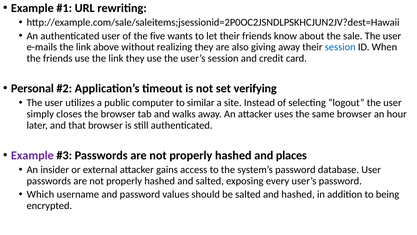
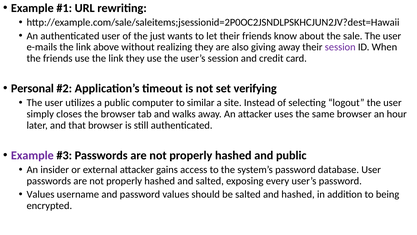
five: five -> just
session at (340, 47) colour: blue -> purple
and places: places -> public
Which at (40, 194): Which -> Values
